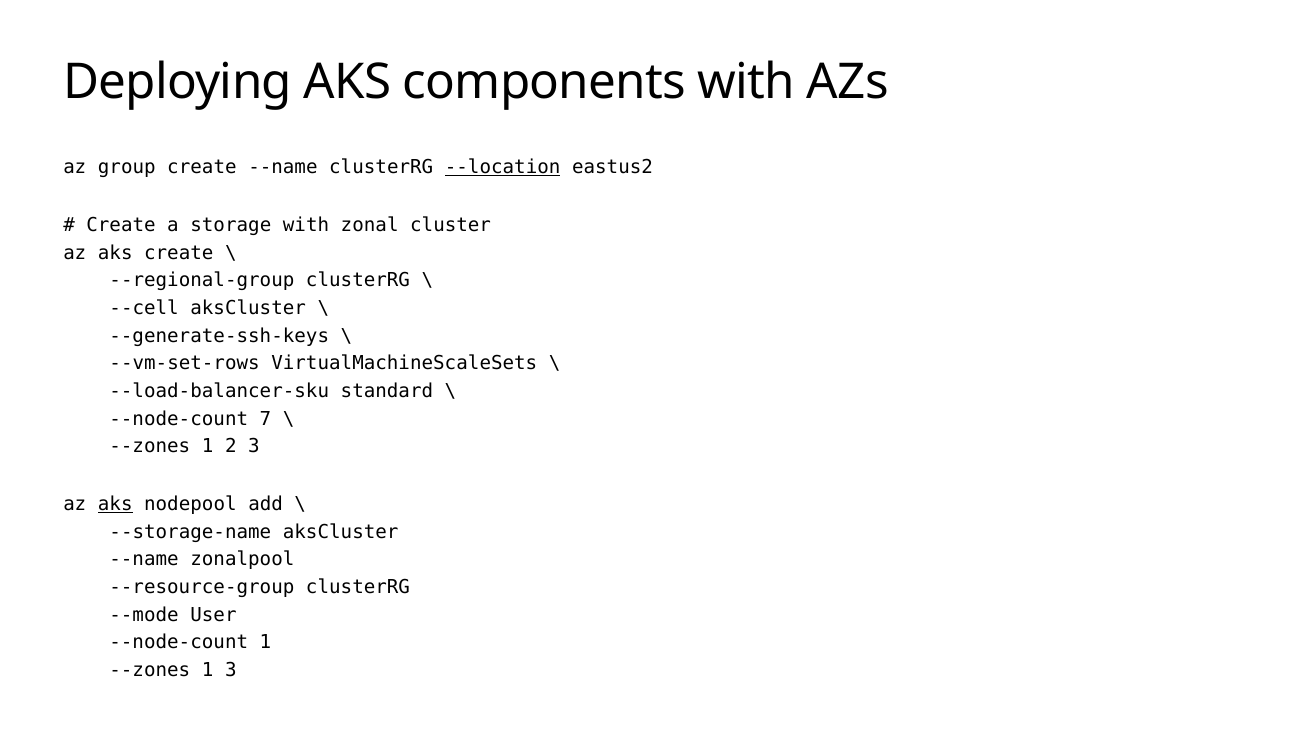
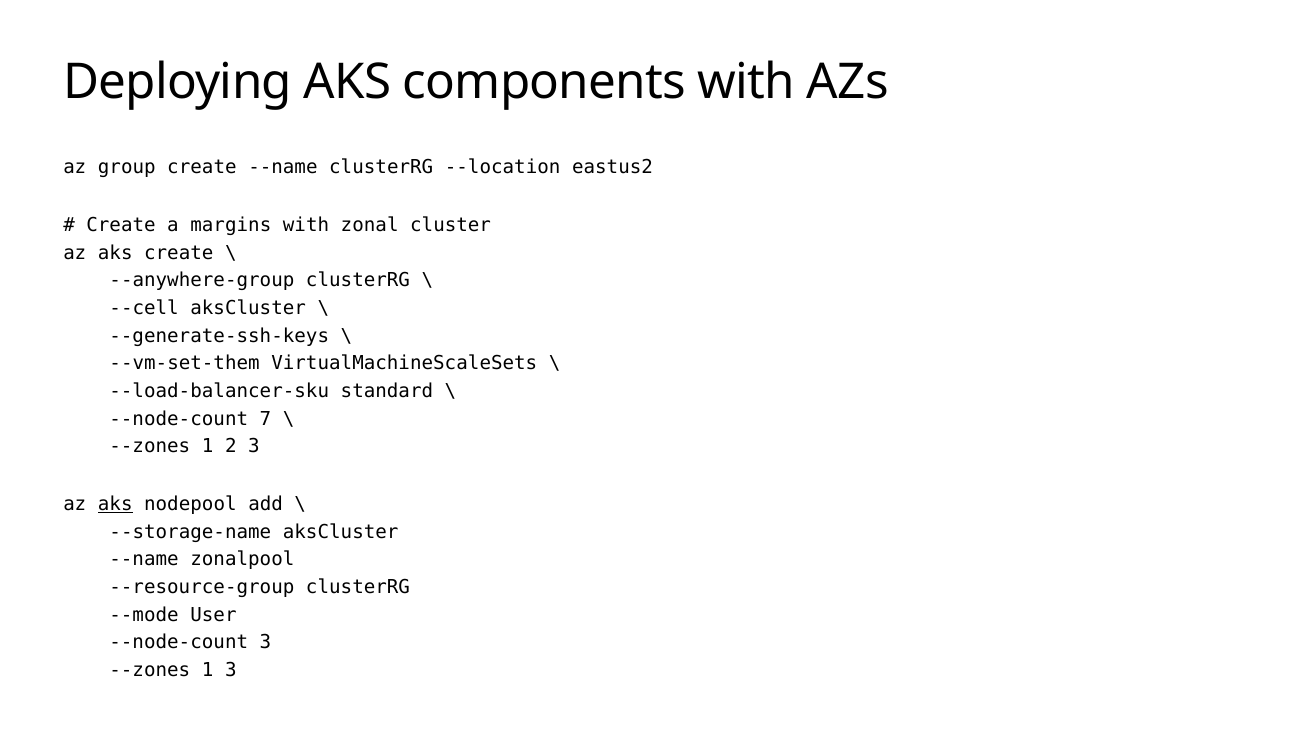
--location underline: present -> none
storage: storage -> margins
--regional-group: --regional-group -> --anywhere-group
--vm-set-rows: --vm-set-rows -> --vm-set-them
--node-count 1: 1 -> 3
